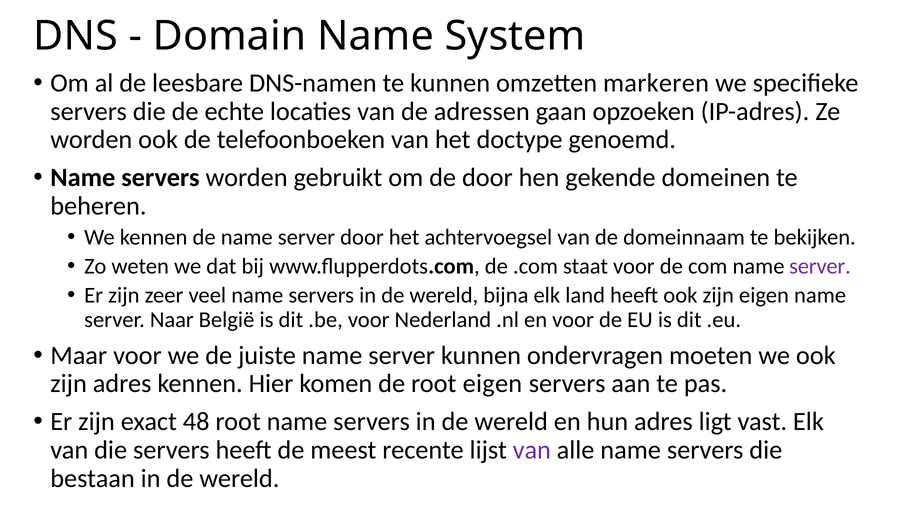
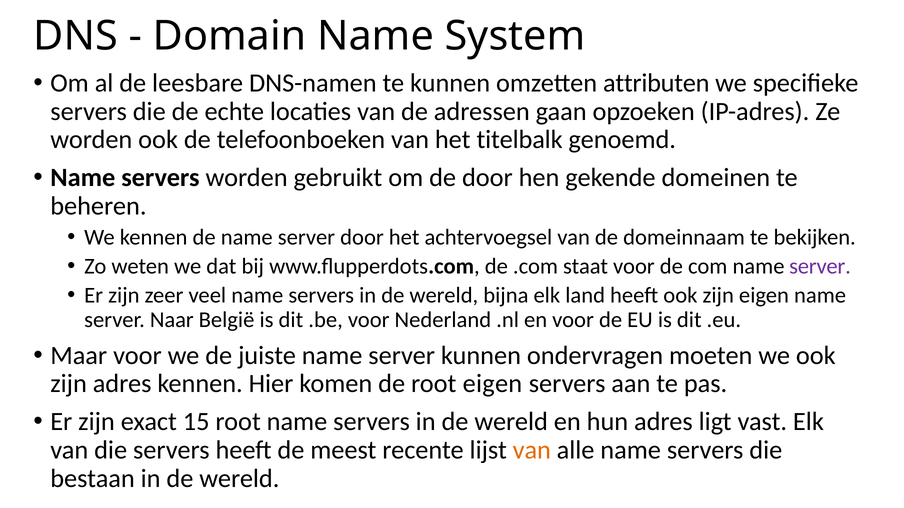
markeren: markeren -> attributen
doctype: doctype -> titelbalk
48: 48 -> 15
van at (532, 450) colour: purple -> orange
